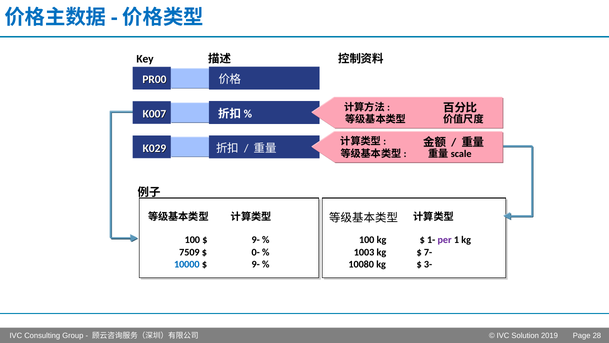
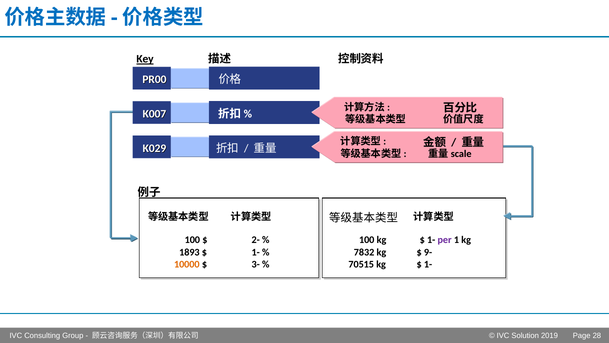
Key underline: none -> present
9- at (256, 240): 9- -> 2-
7509: 7509 -> 1893
0- at (256, 252): 0- -> 1-
1003: 1003 -> 7832
7-: 7- -> 9-
10000 colour: blue -> orange
9- at (256, 264): 9- -> 3-
10080: 10080 -> 70515
3- at (428, 264): 3- -> 1-
